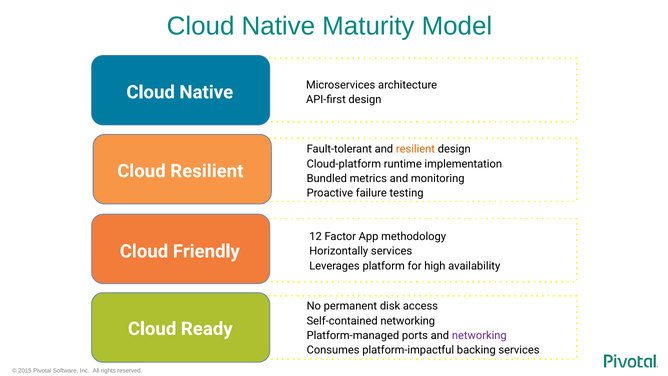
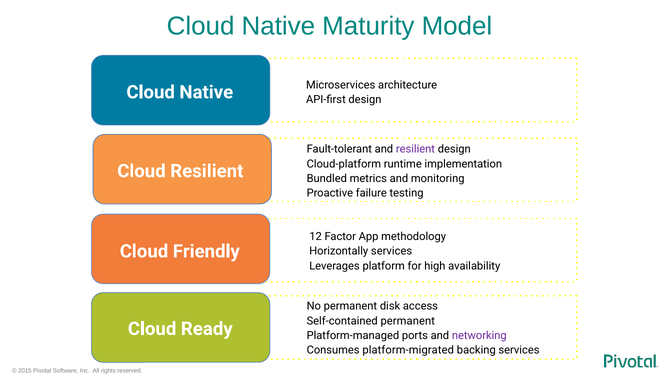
resilient at (415, 149) colour: orange -> purple
Self-contained networking: networking -> permanent
platform-impactful: platform-impactful -> platform-migrated
